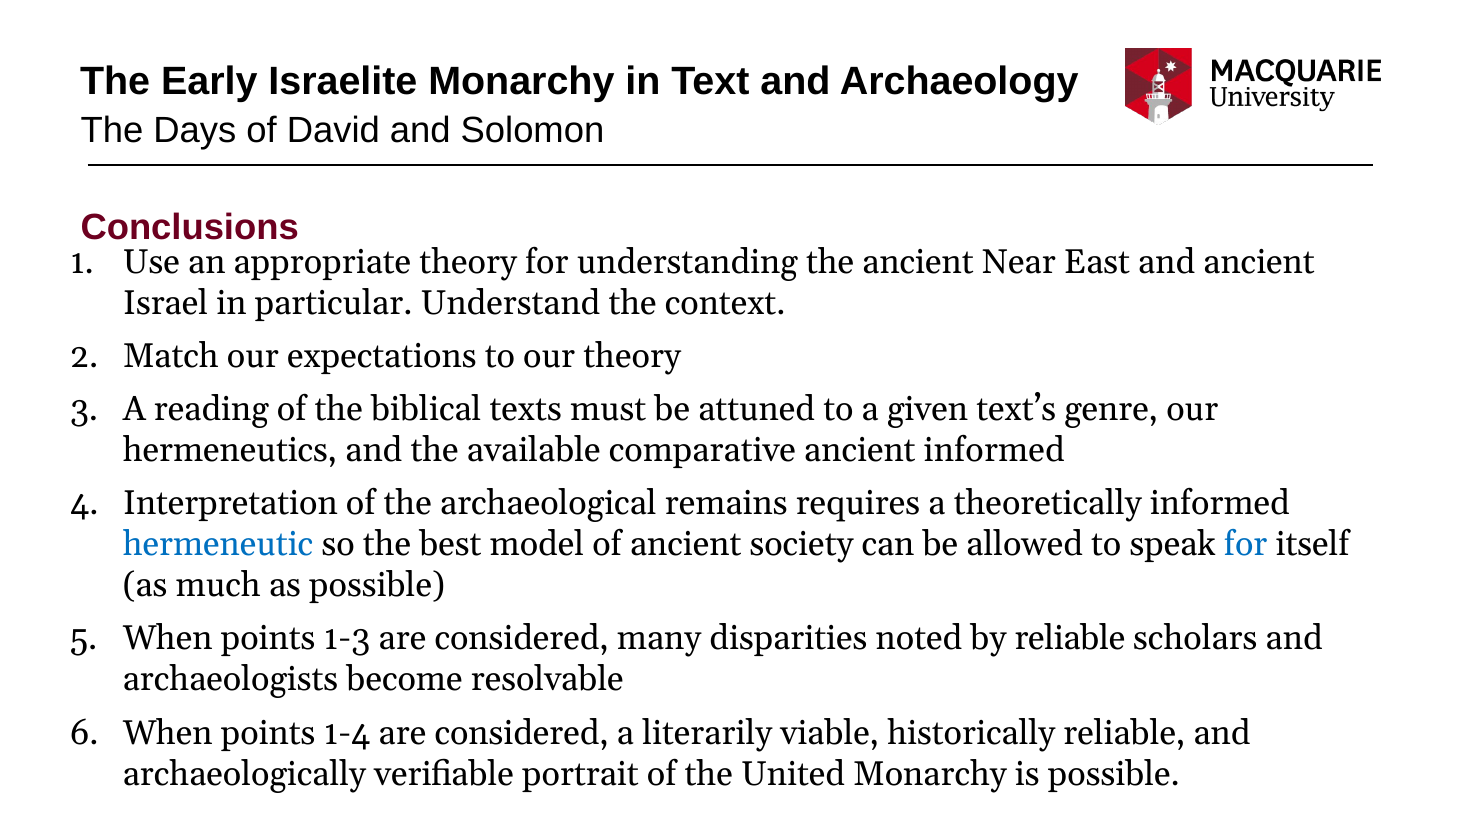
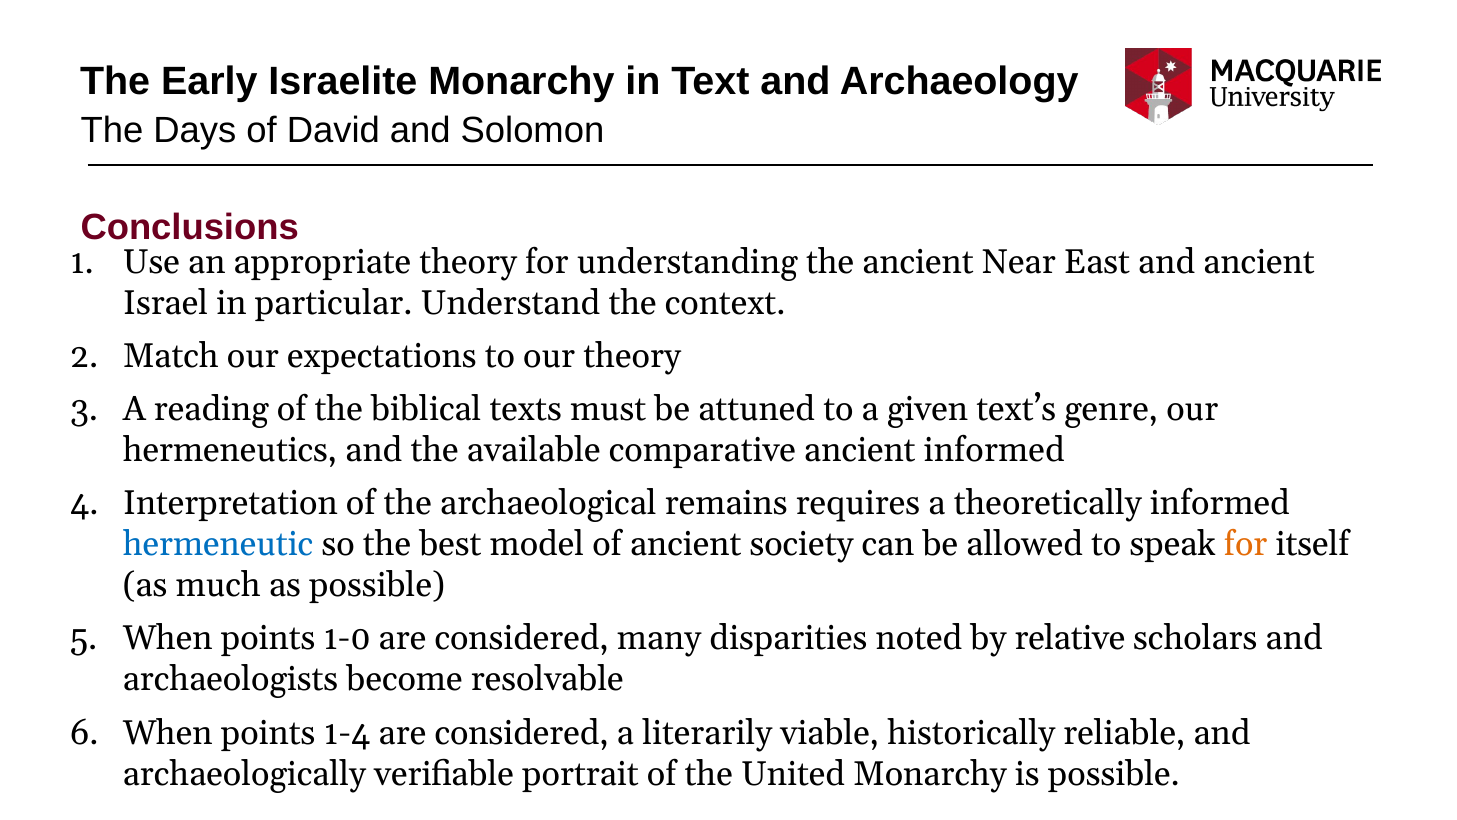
for at (1246, 544) colour: blue -> orange
1-3: 1-3 -> 1-0
by reliable: reliable -> relative
